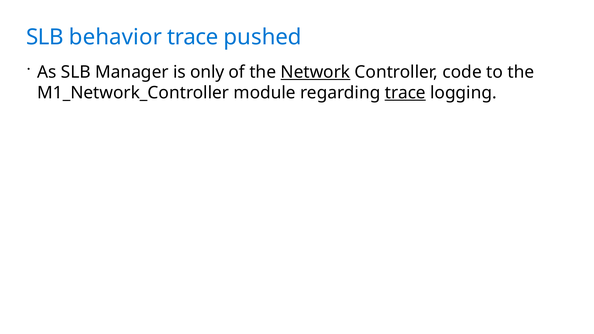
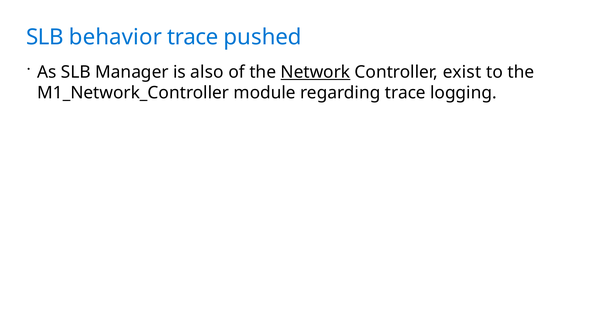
only: only -> also
code: code -> exist
trace at (405, 93) underline: present -> none
